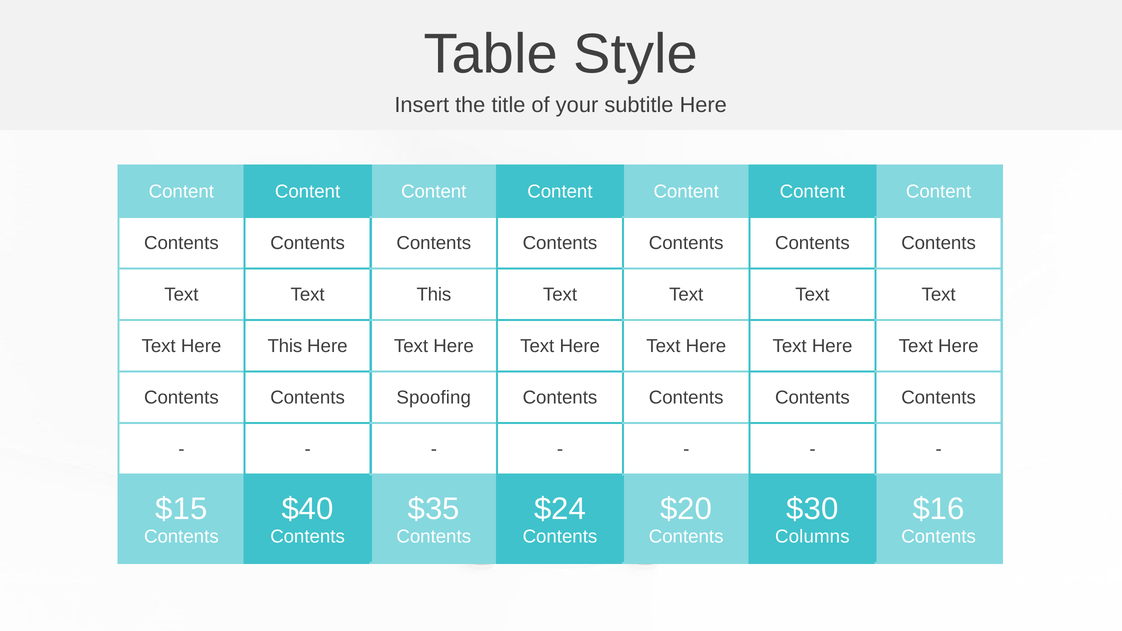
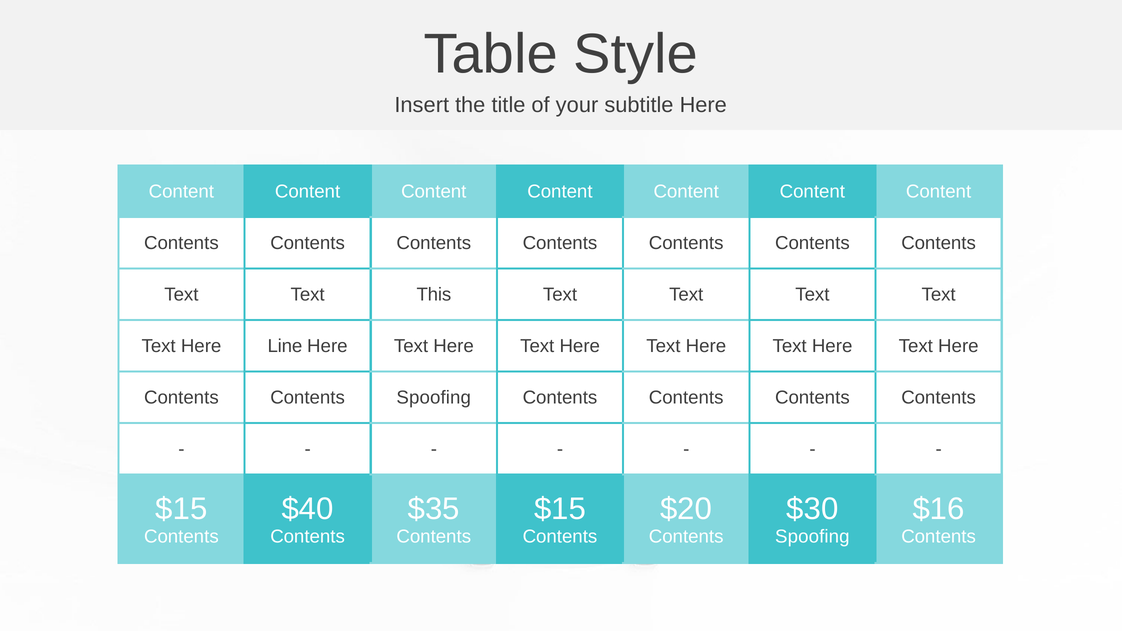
Here This: This -> Line
$24 at (560, 509): $24 -> $15
Columns at (812, 537): Columns -> Spoofing
